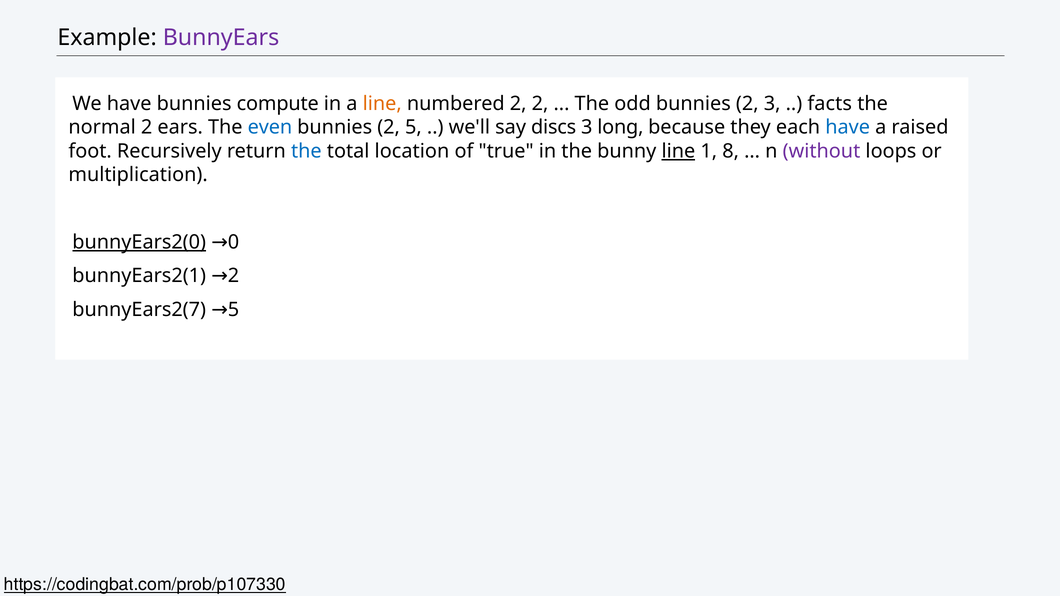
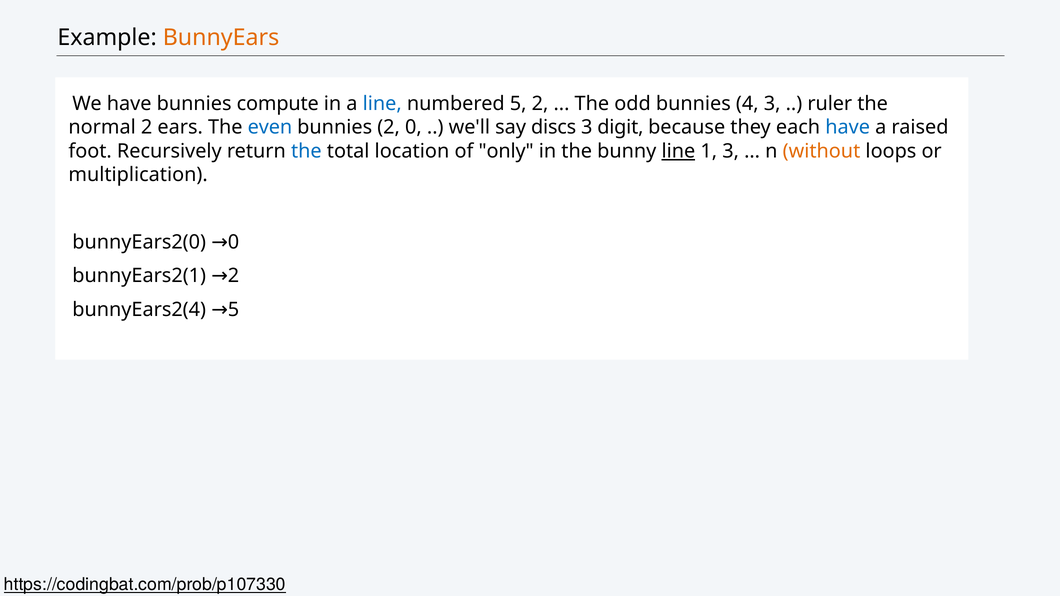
BunnyEars colour: purple -> orange
line at (382, 104) colour: orange -> blue
numbered 2: 2 -> 5
odd bunnies 2: 2 -> 4
facts: facts -> ruler
2 5: 5 -> 0
long: long -> digit
true: true -> only
1 8: 8 -> 3
without colour: purple -> orange
bunnyEars2(0 underline: present -> none
bunnyEars2(7: bunnyEars2(7 -> bunnyEars2(4
